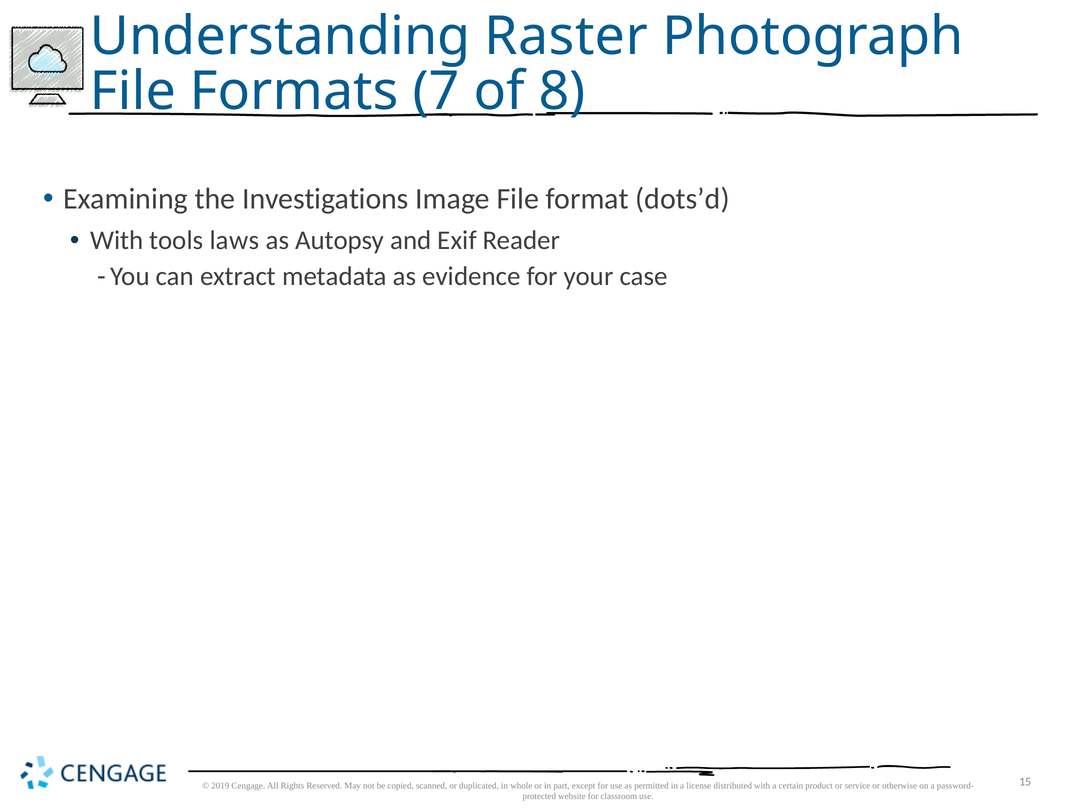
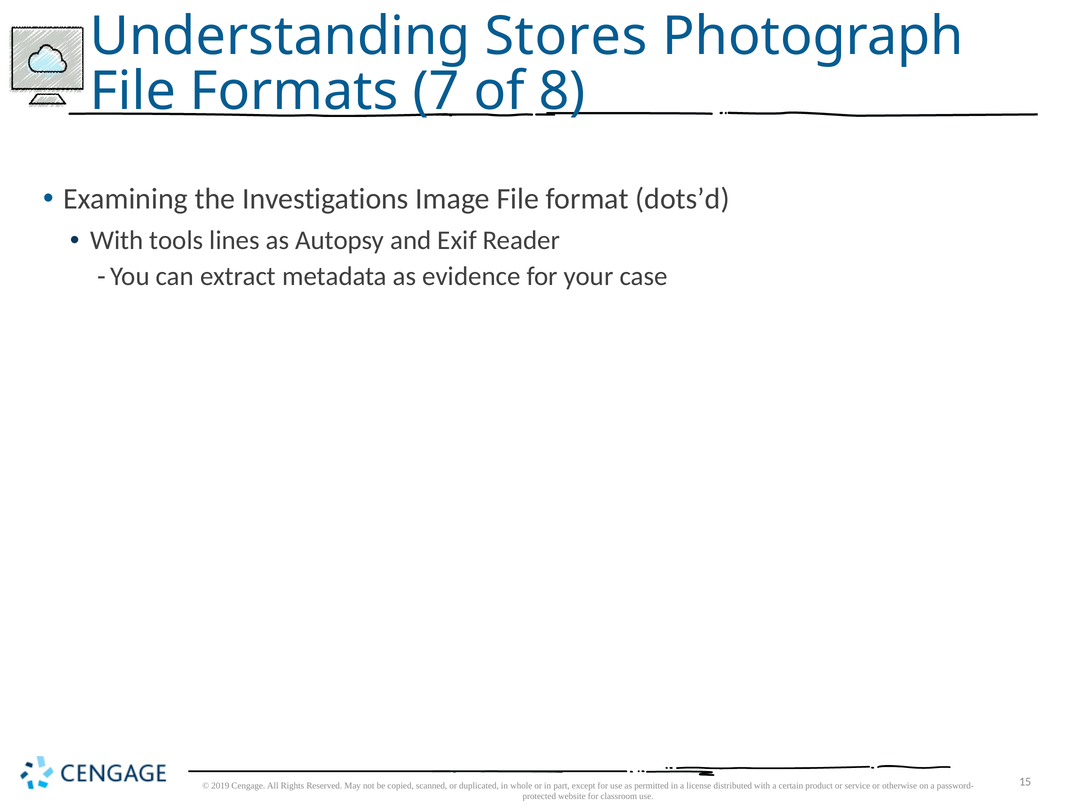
Raster: Raster -> Stores
laws: laws -> lines
